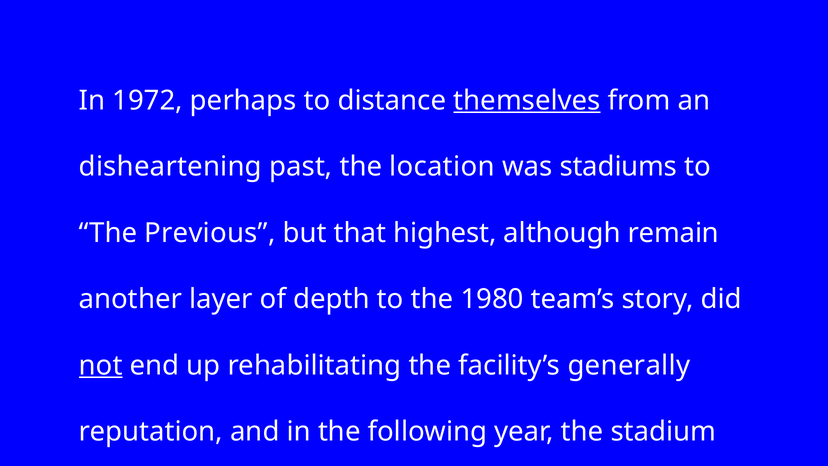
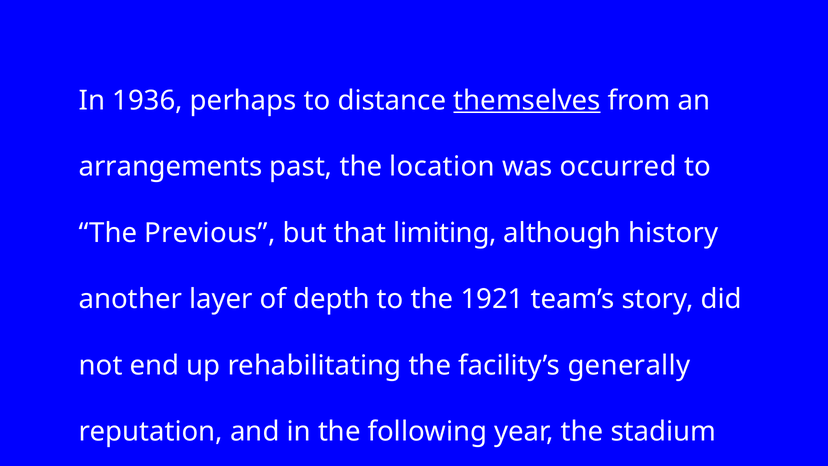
1972: 1972 -> 1936
disheartening: disheartening -> arrangements
stadiums: stadiums -> occurred
highest: highest -> limiting
remain: remain -> history
1980: 1980 -> 1921
not underline: present -> none
